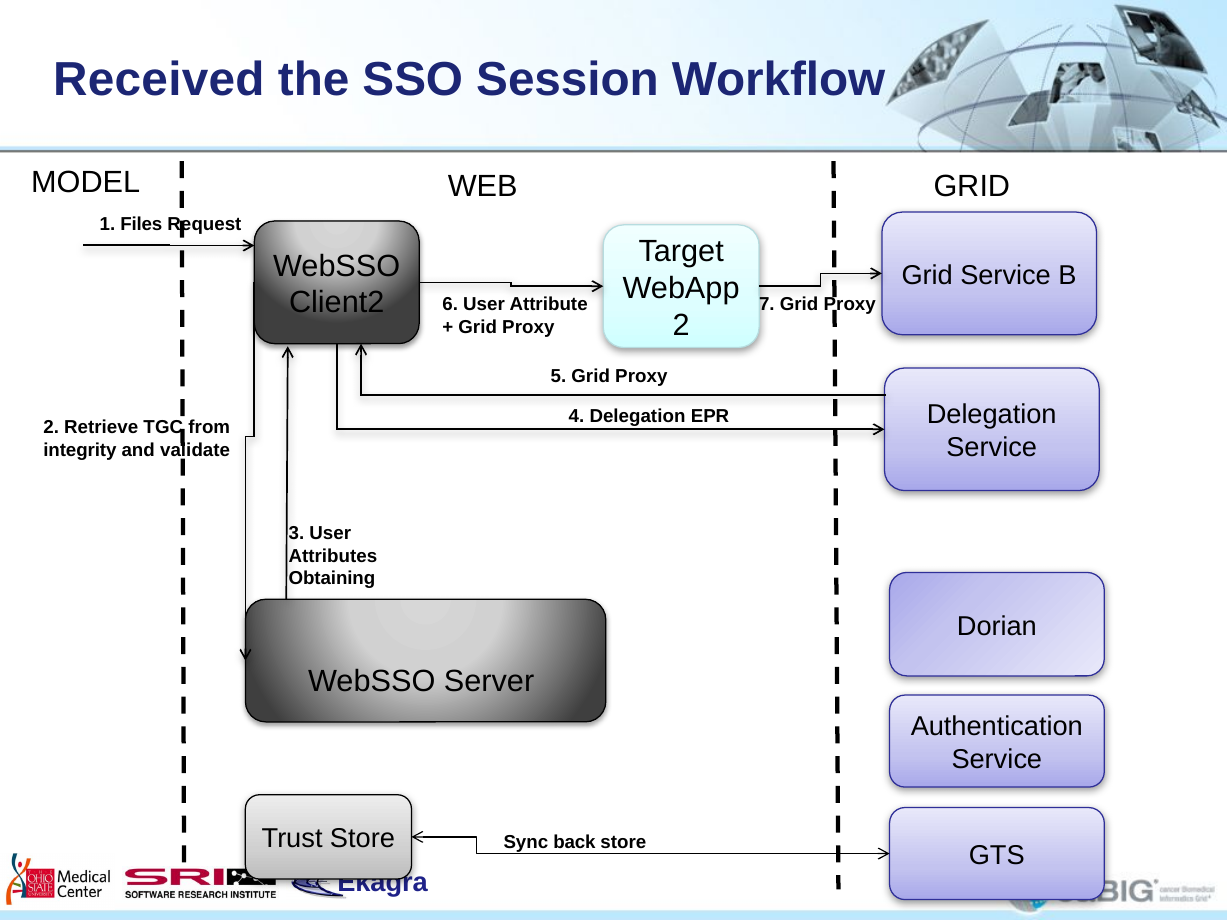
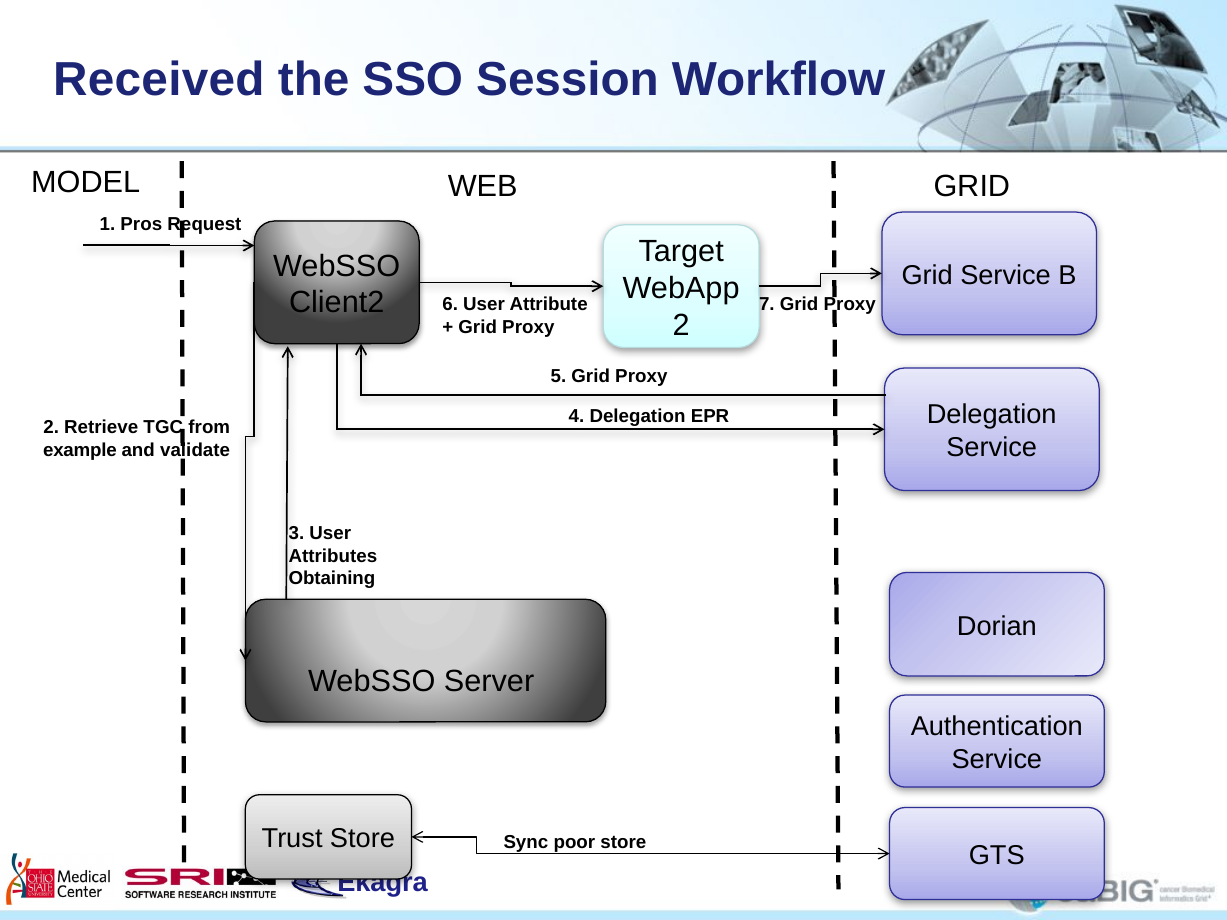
Files: Files -> Pros
integrity: integrity -> example
back: back -> poor
